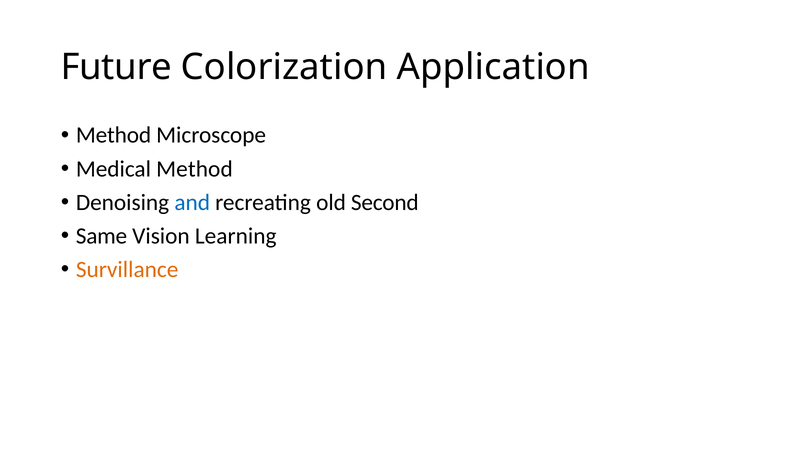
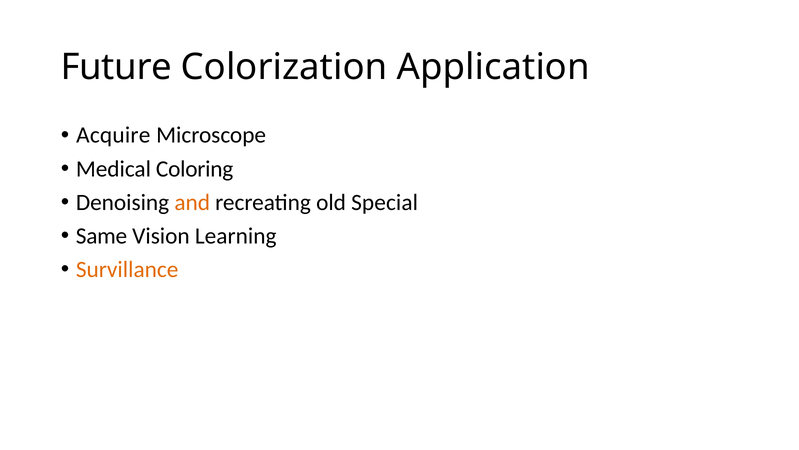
Method at (114, 135): Method -> Acquire
Medical Method: Method -> Coloring
and colour: blue -> orange
Second: Second -> Special
